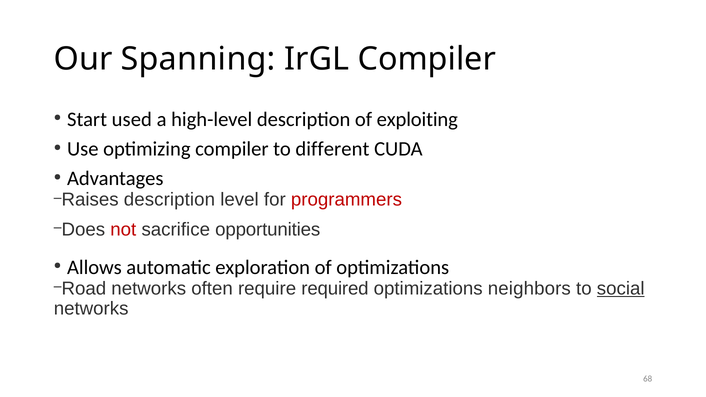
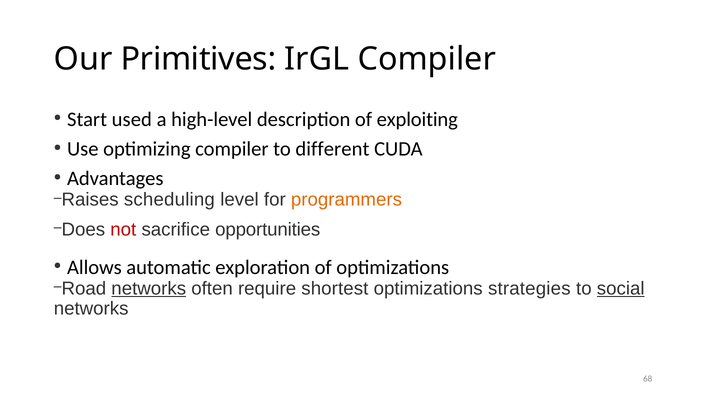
Spanning: Spanning -> Primitives
Raises description: description -> scheduling
programmers colour: red -> orange
networks at (149, 289) underline: none -> present
required: required -> shortest
neighbors: neighbors -> strategies
